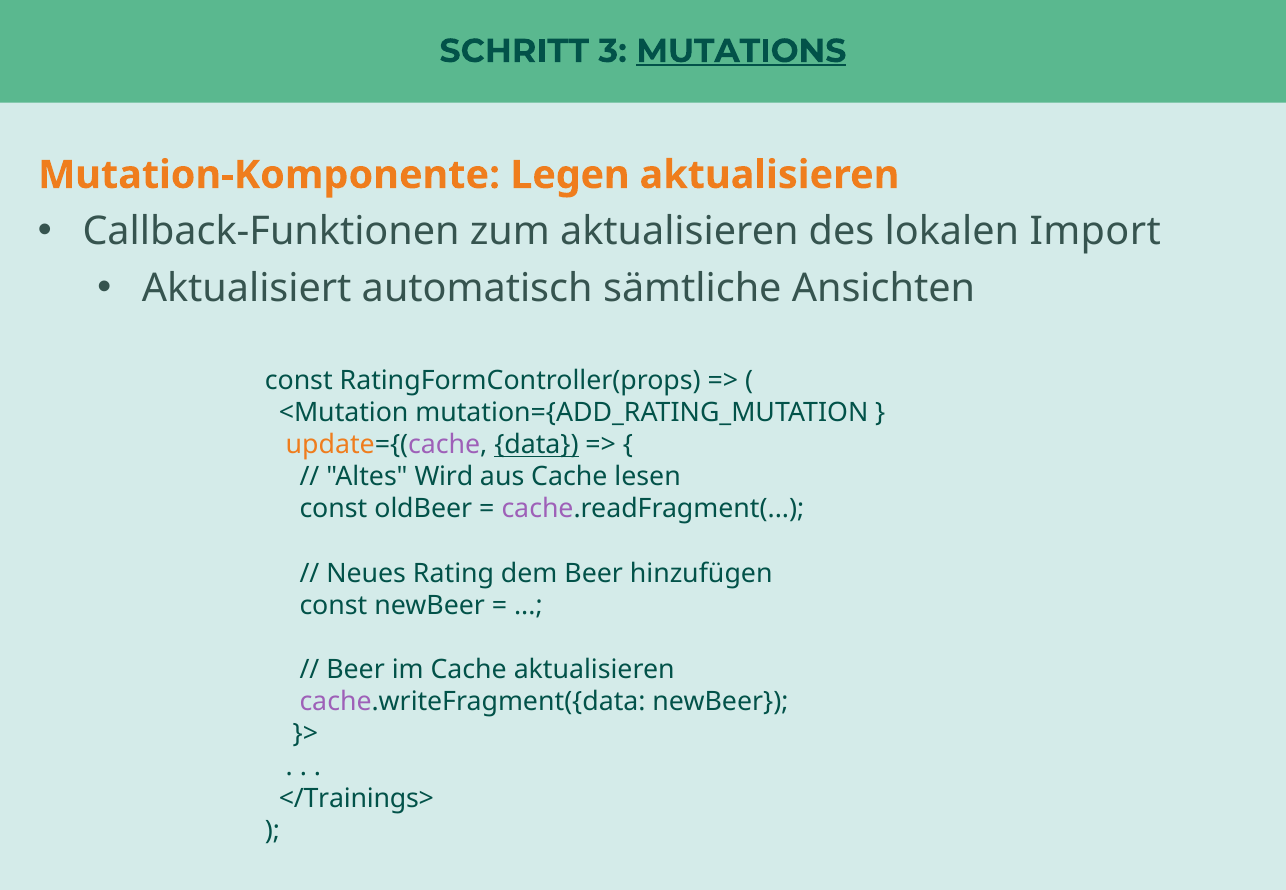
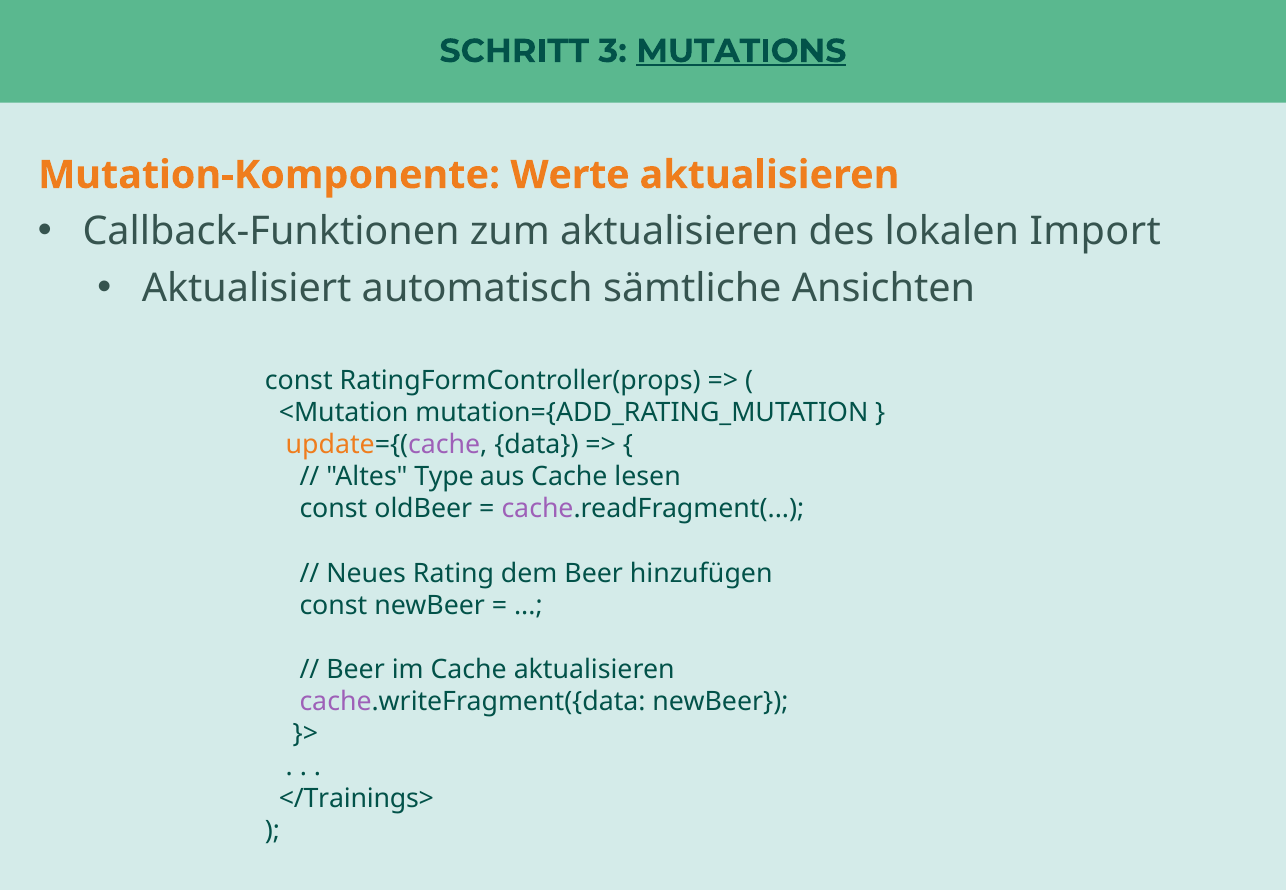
Legen: Legen -> Werte
data underline: present -> none
Wird: Wird -> Type
